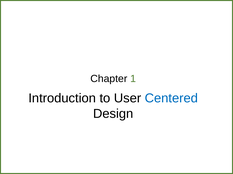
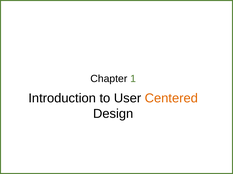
Centered colour: blue -> orange
